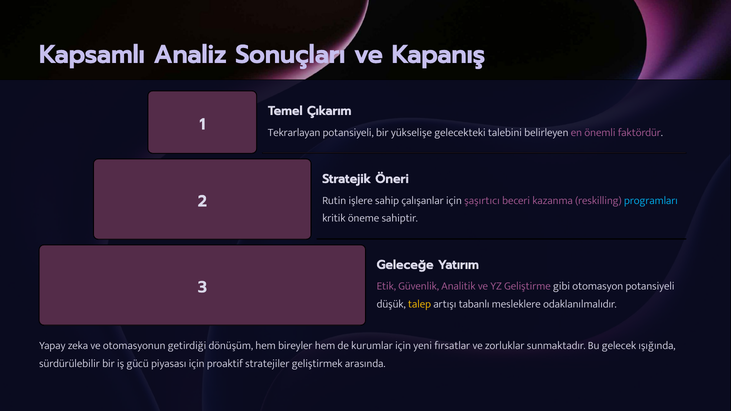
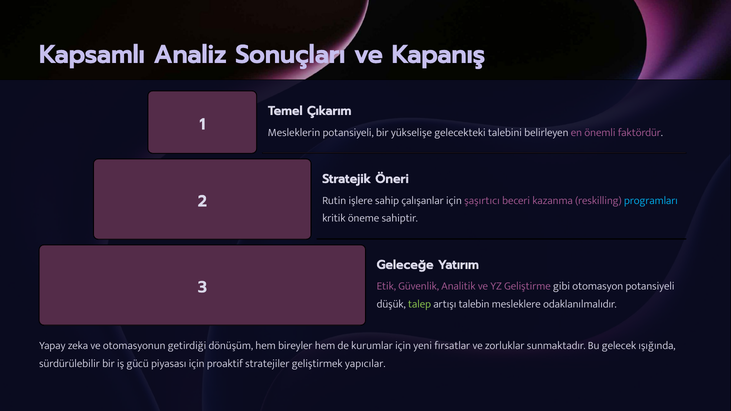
Tekrarlayan: Tekrarlayan -> Mesleklerin
talep colour: yellow -> light green
tabanlı: tabanlı -> talebin
arasında: arasında -> yapıcılar
